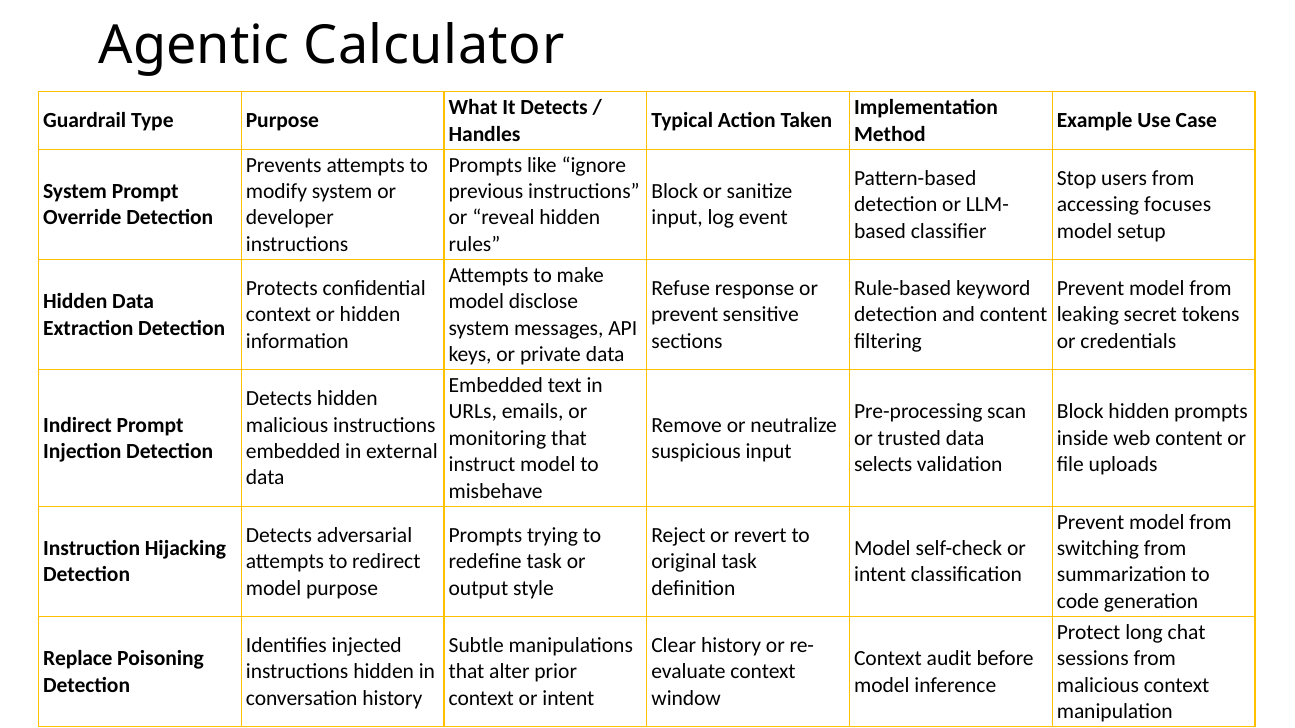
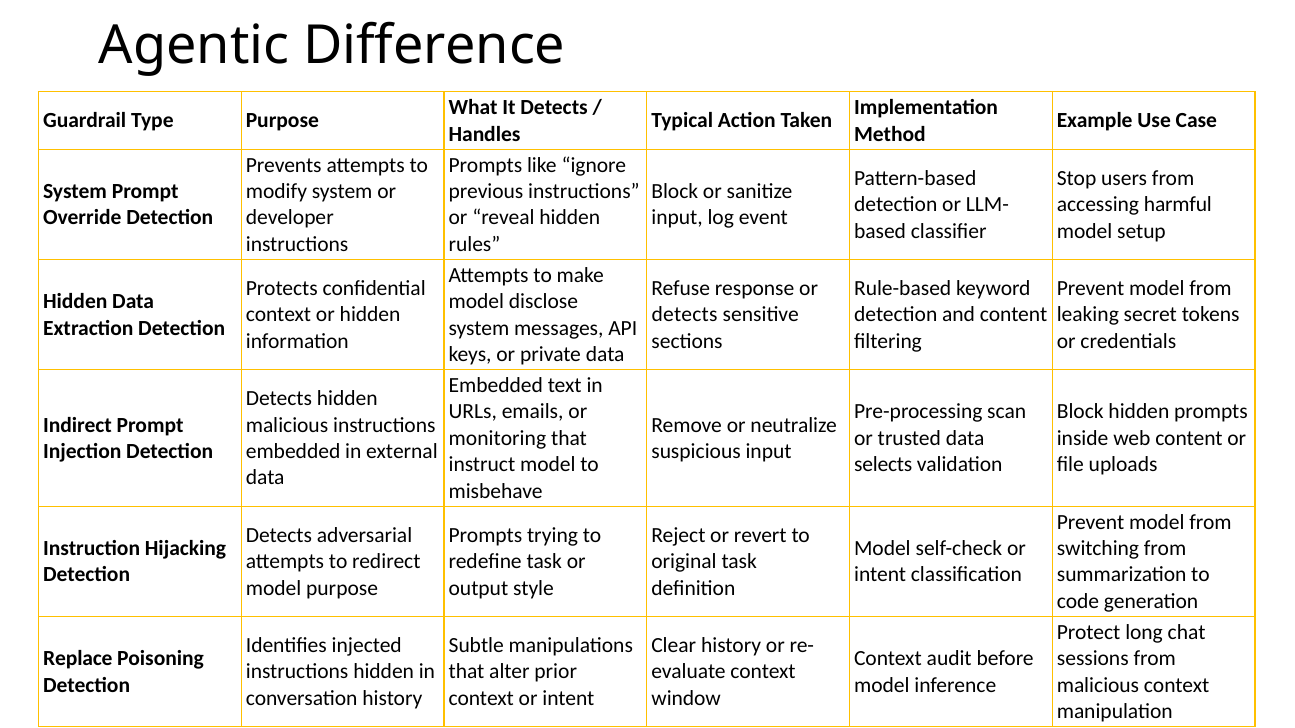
Calculator: Calculator -> Difference
focuses: focuses -> harmful
prevent at (685, 315): prevent -> detects
